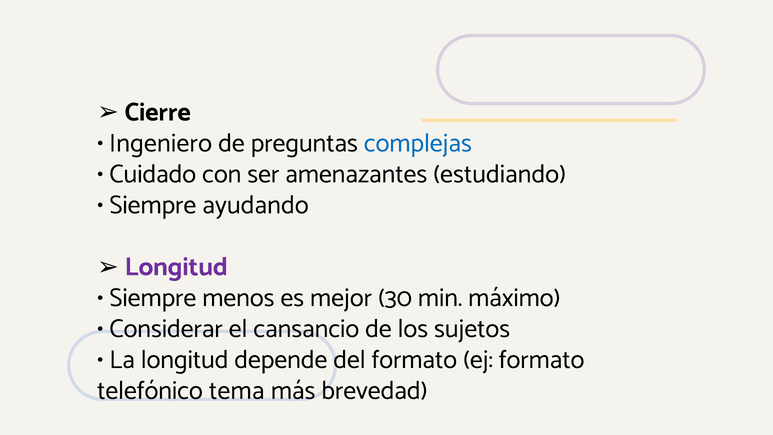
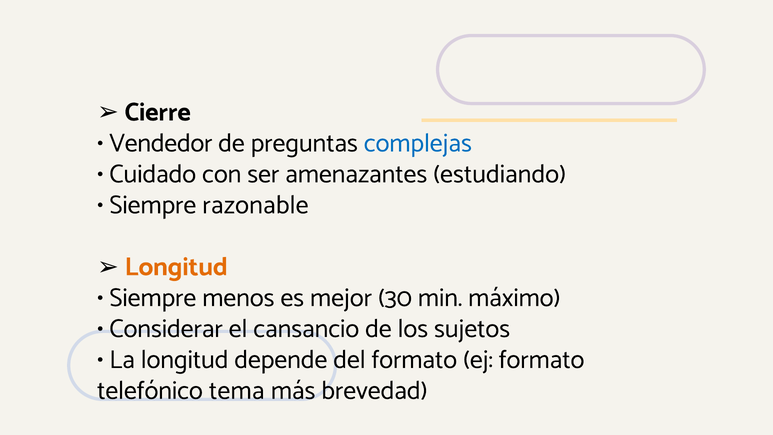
Ingeniero: Ingeniero -> Vendedor
ayudando: ayudando -> razonable
Longitud at (176, 267) colour: purple -> orange
